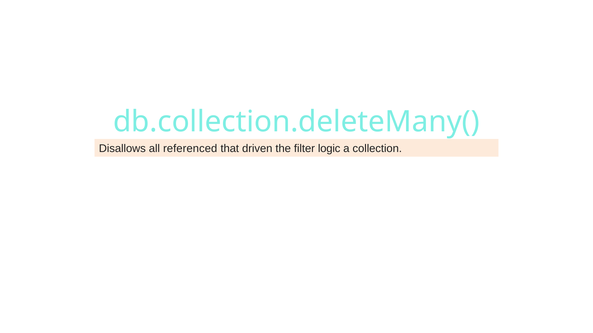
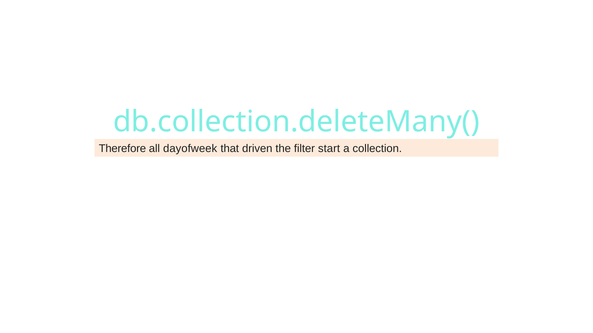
Disallows: Disallows -> Therefore
referenced: referenced -> dayofweek
logic: logic -> start
